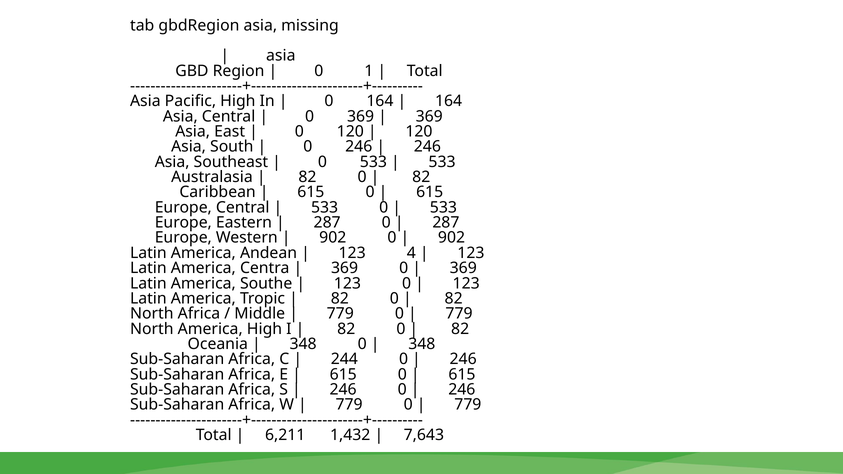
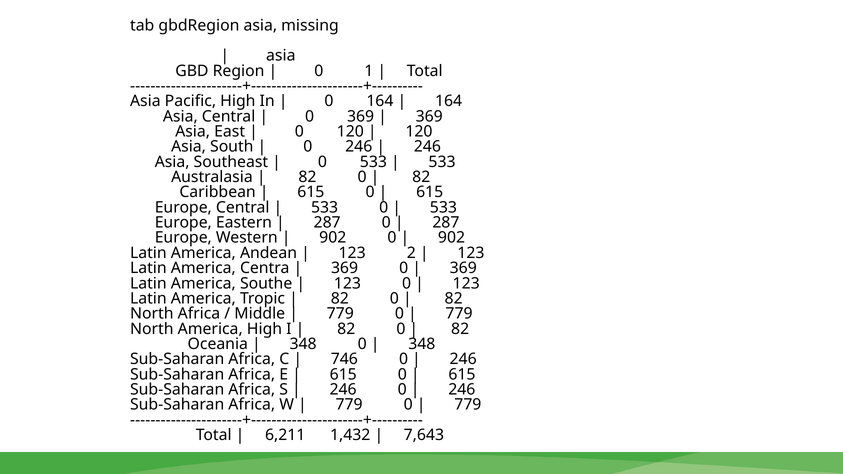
4: 4 -> 2
244: 244 -> 746
